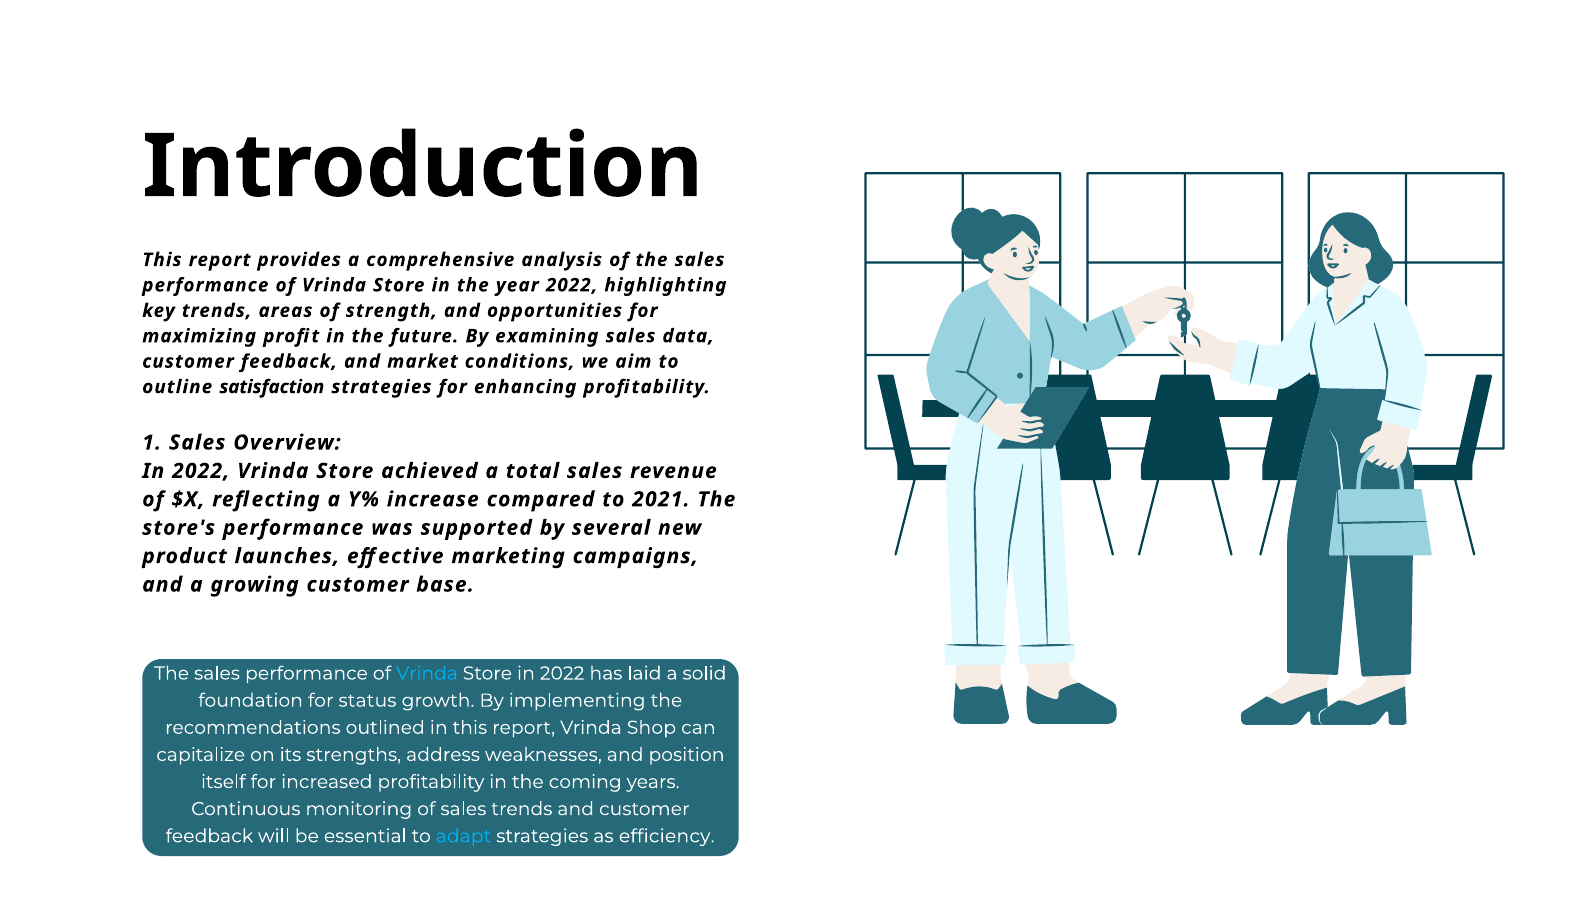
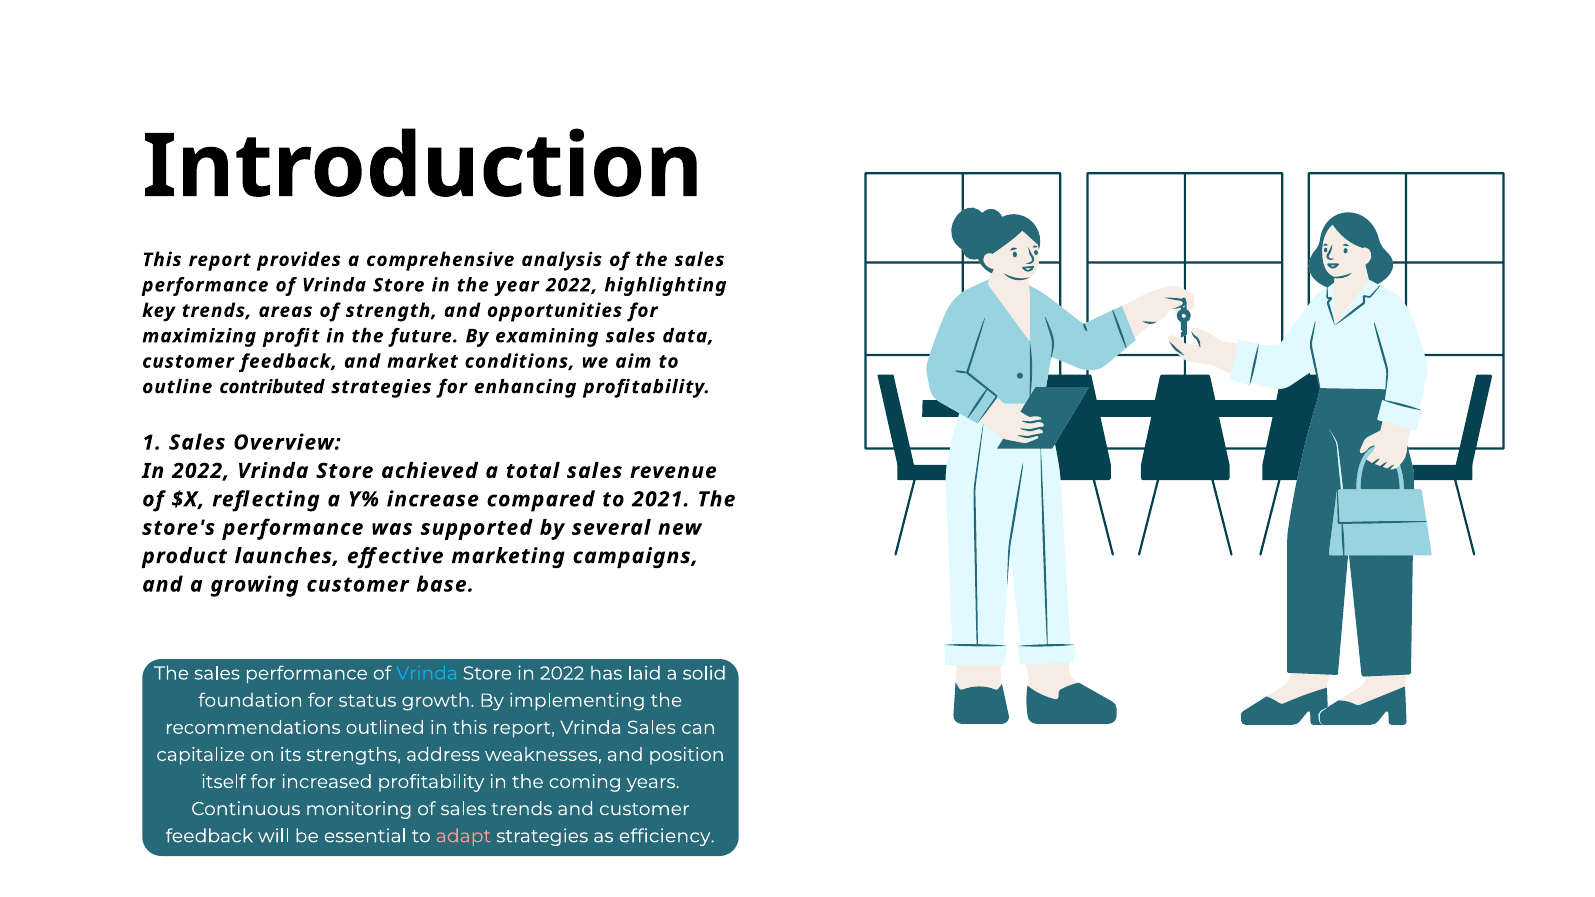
satisfaction: satisfaction -> contributed
Vrinda Shop: Shop -> Sales
adapt colour: light blue -> pink
